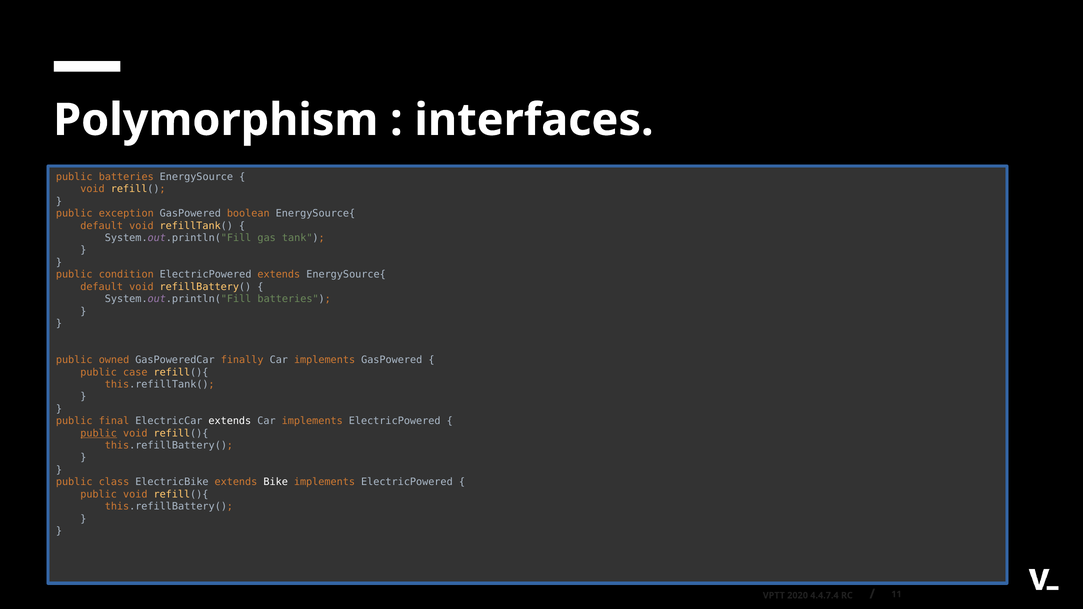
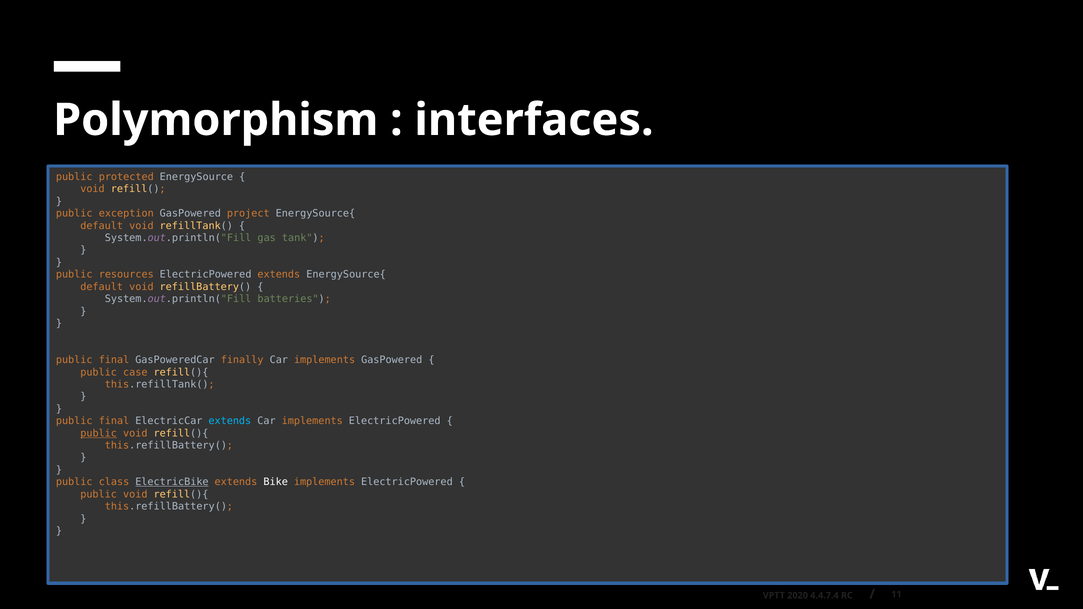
public batteries: batteries -> protected
boolean: boolean -> project
condition: condition -> resources
owned at (114, 360): owned -> final
extends at (230, 421) colour: white -> light blue
ElectricBike underline: none -> present
